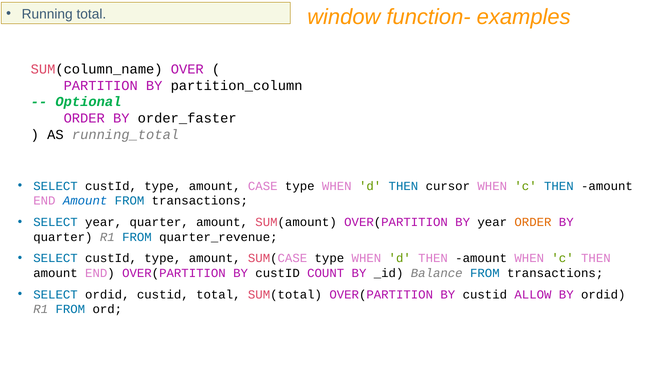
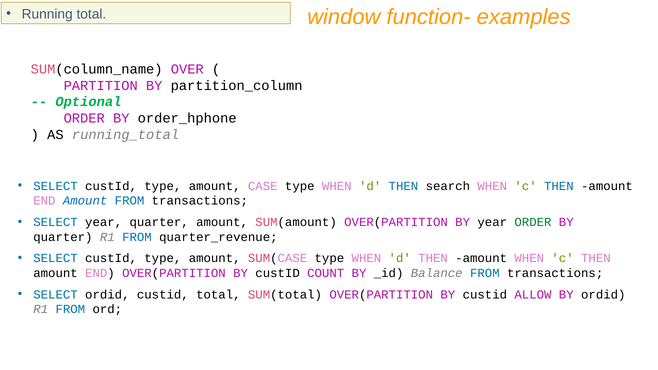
order_faster: order_faster -> order_hphone
cursor: cursor -> search
ORDER at (533, 222) colour: orange -> green
